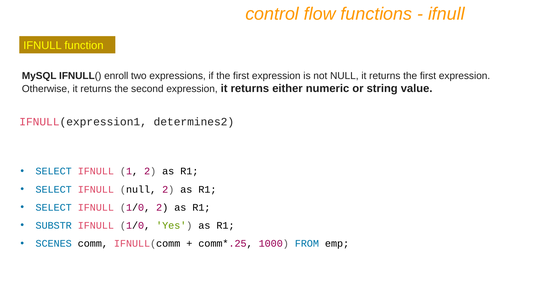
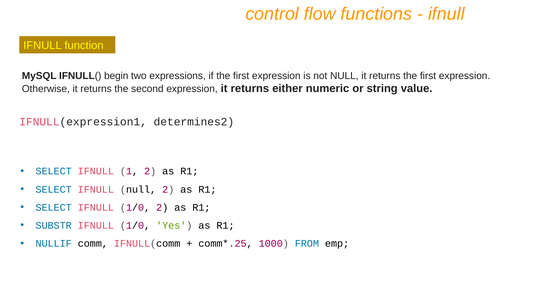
enroll: enroll -> begin
SCENES: SCENES -> NULLIF
